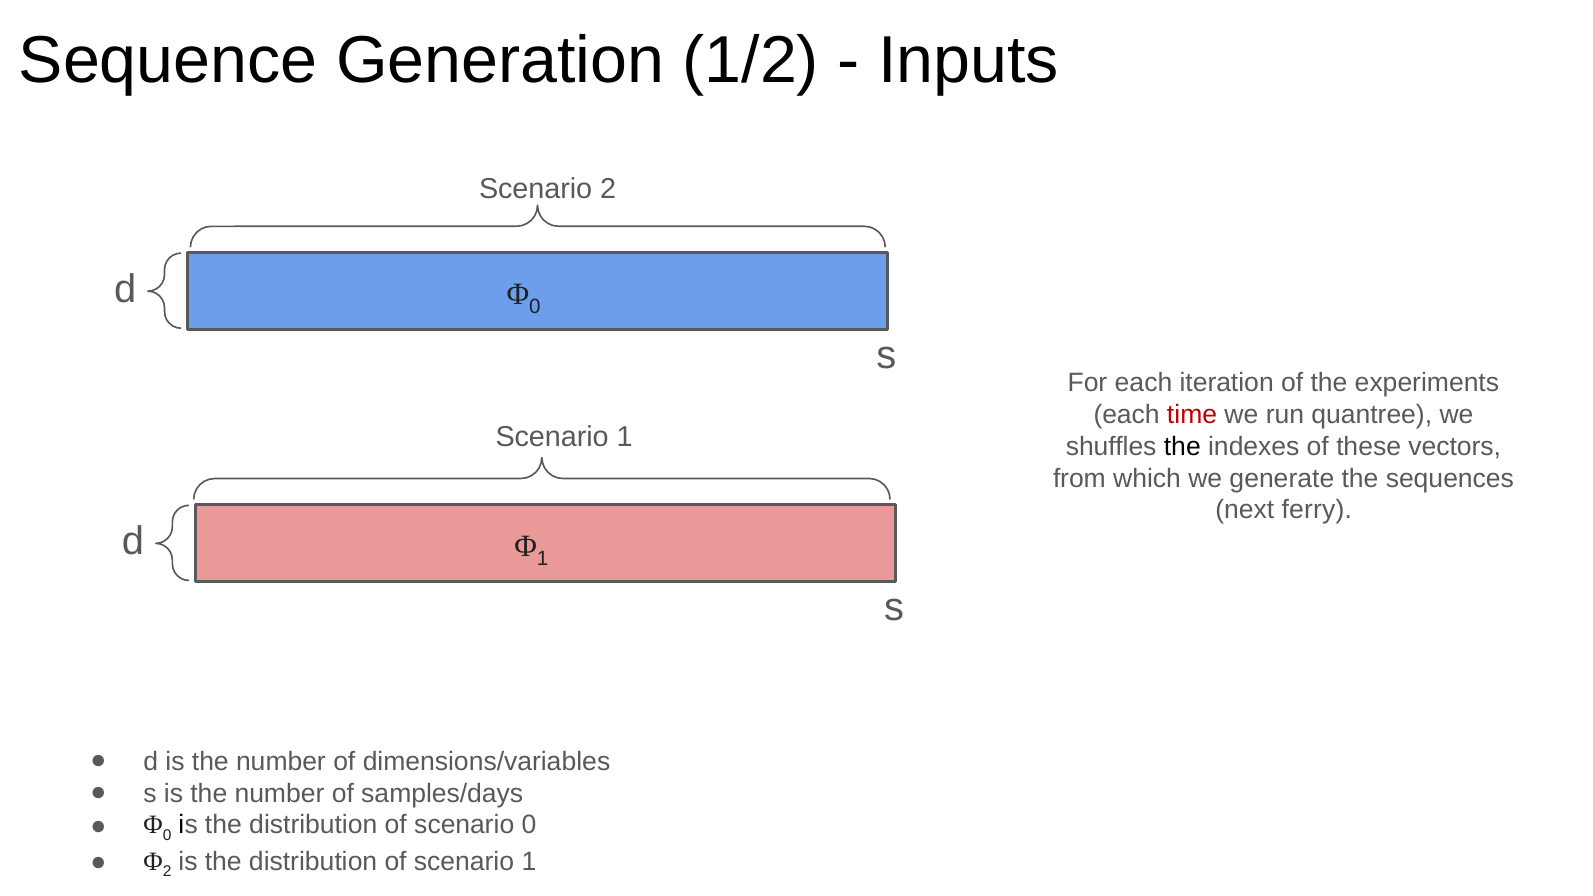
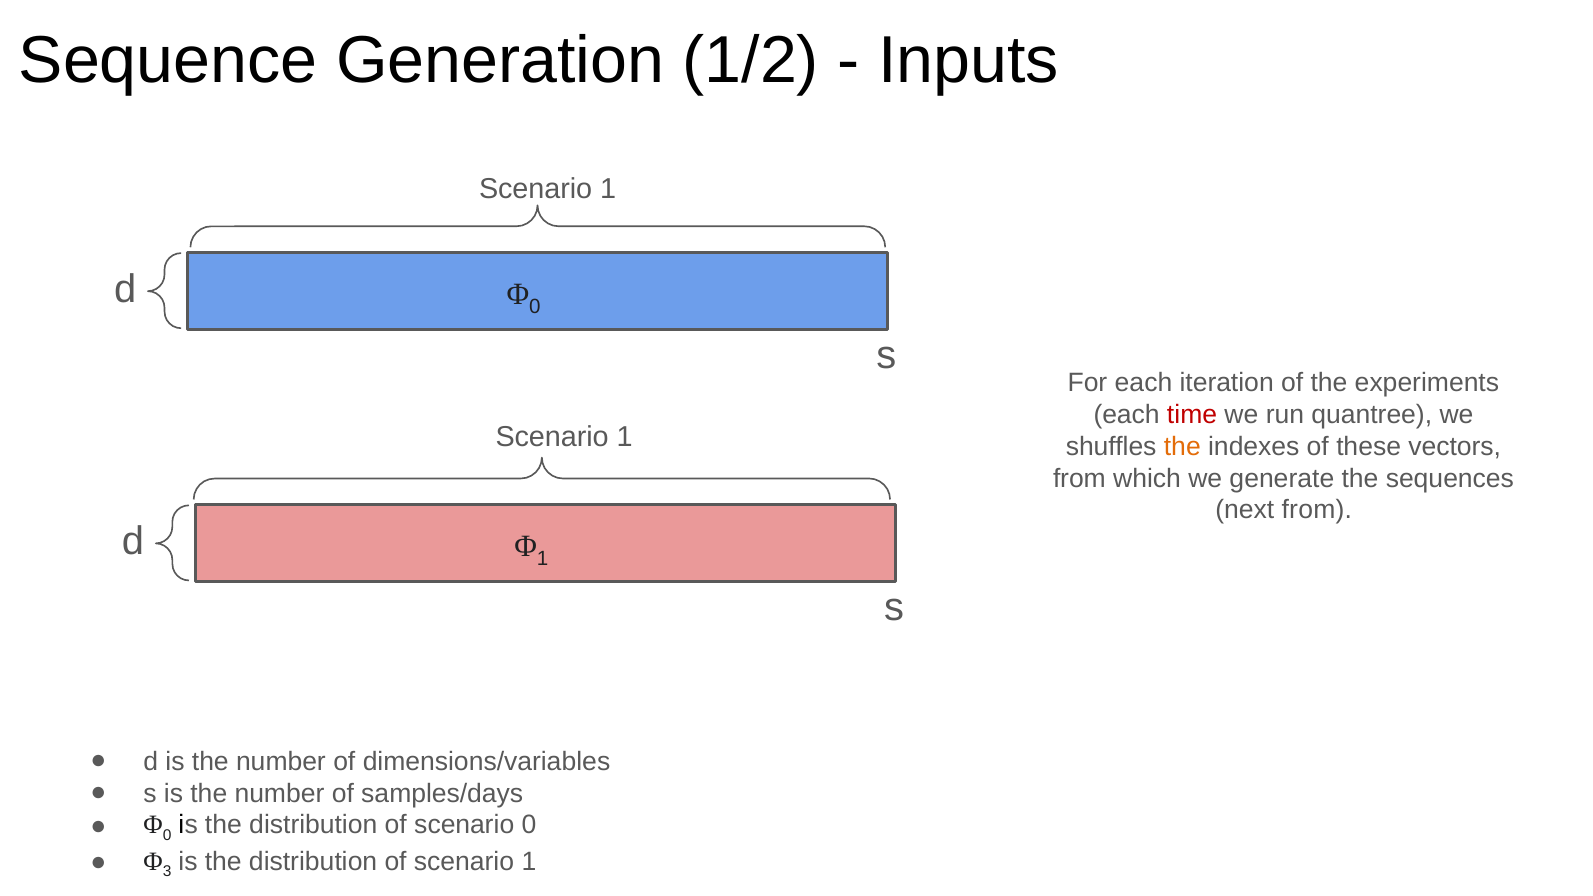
2 at (608, 189): 2 -> 1
the at (1182, 446) colour: black -> orange
next ferry: ferry -> from
2 at (167, 872): 2 -> 3
